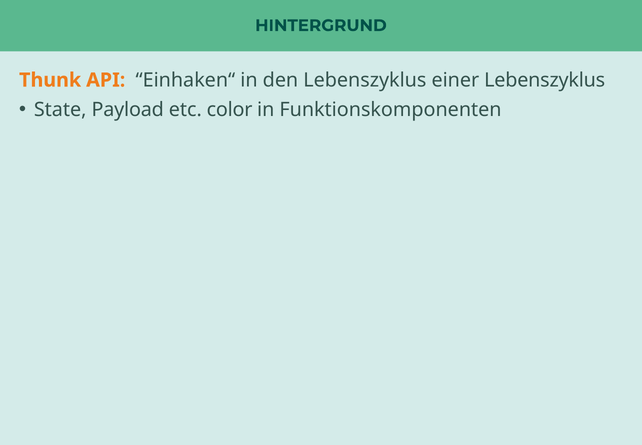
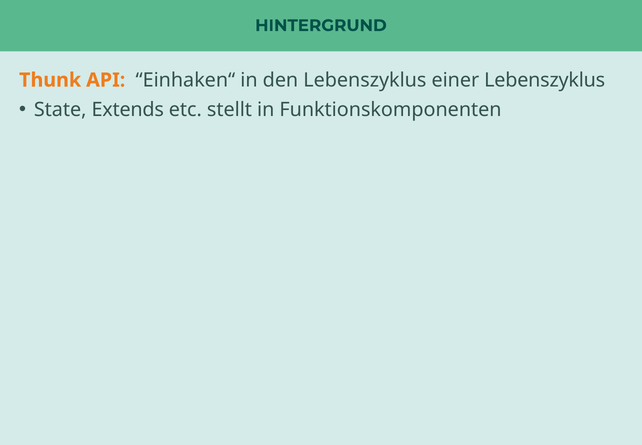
Payload: Payload -> Extends
color: color -> stellt
